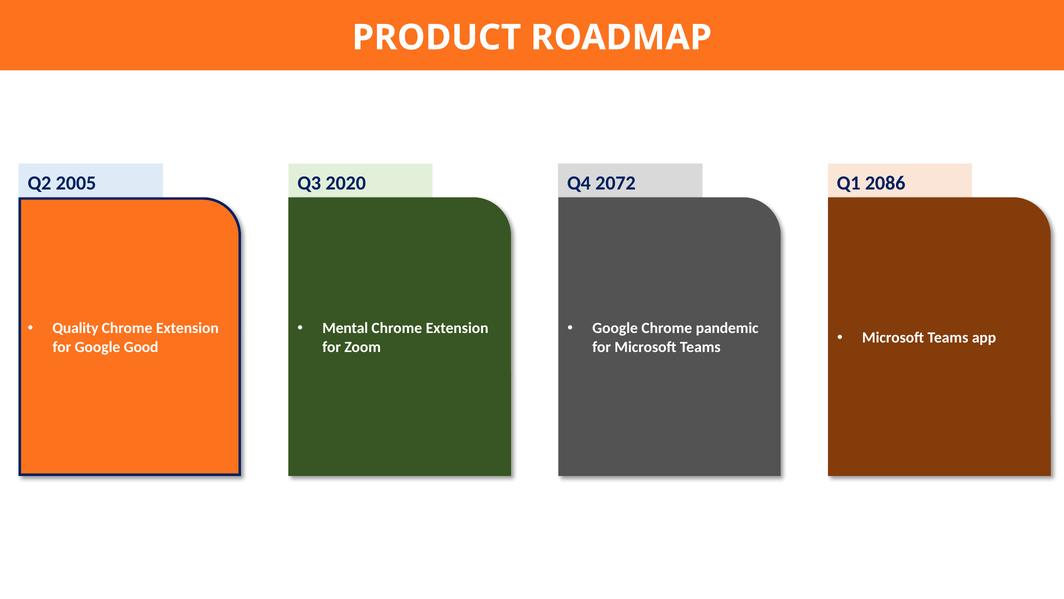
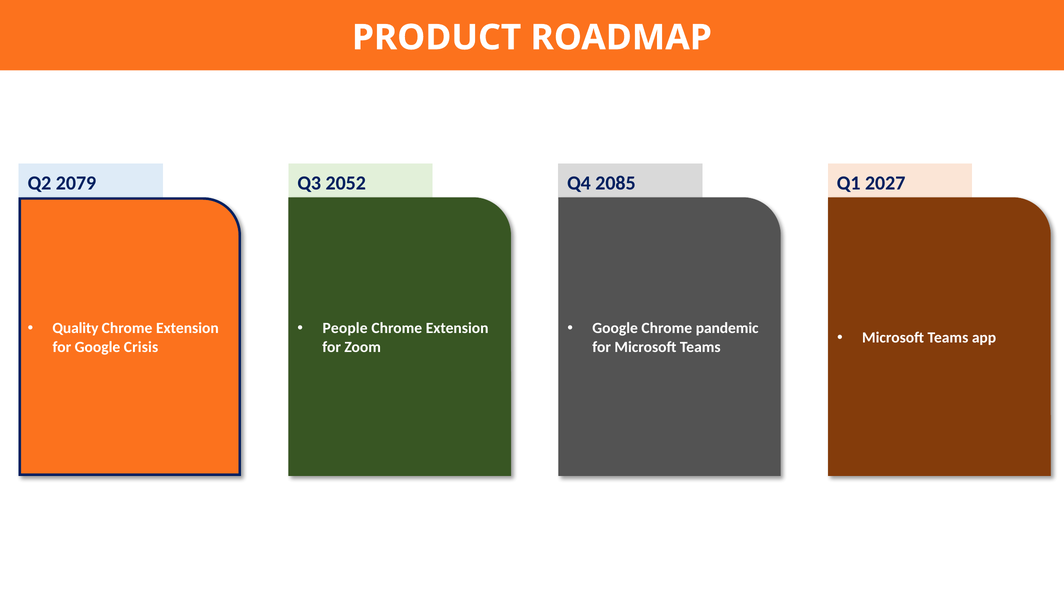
2005: 2005 -> 2079
2020: 2020 -> 2052
2072: 2072 -> 2085
2086: 2086 -> 2027
Mental: Mental -> People
Good: Good -> Crisis
